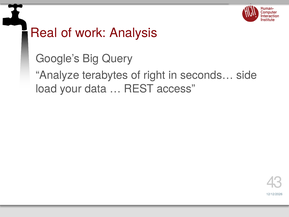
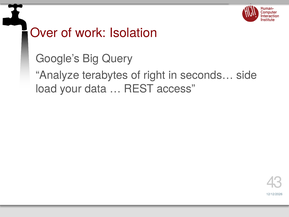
Real: Real -> Over
Analysis: Analysis -> Isolation
